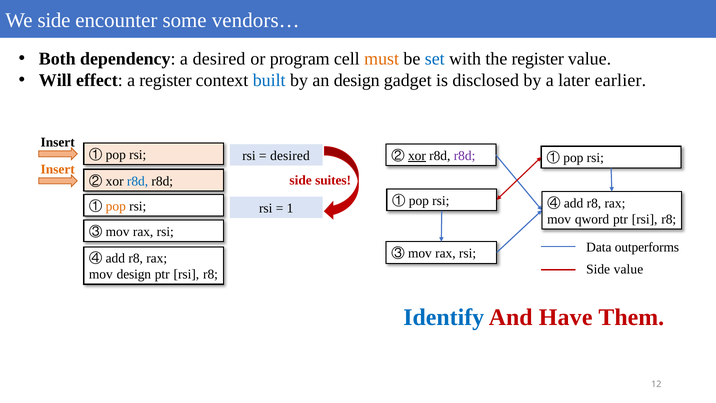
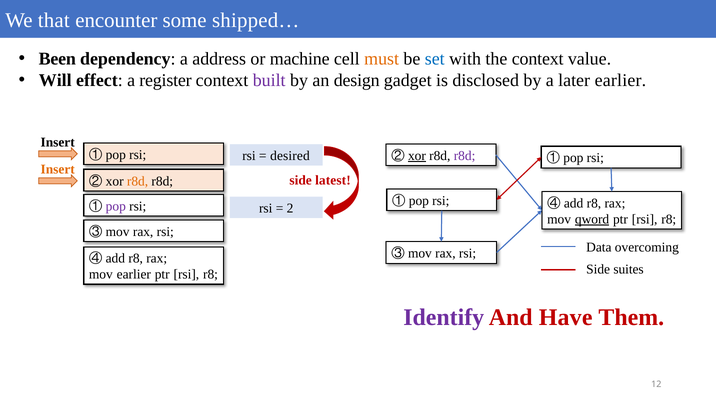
We side: side -> that
vendors…: vendors… -> shipped…
Both: Both -> Been
a desired: desired -> address
program: program -> machine
the register: register -> context
built colour: blue -> purple
suites: suites -> latest
r8d at (138, 181) colour: blue -> orange
pop at (116, 206) colour: orange -> purple
1: 1 -> 2
qword underline: none -> present
outperforms: outperforms -> overcoming
Side value: value -> suites
mov design: design -> earlier
Identify colour: blue -> purple
